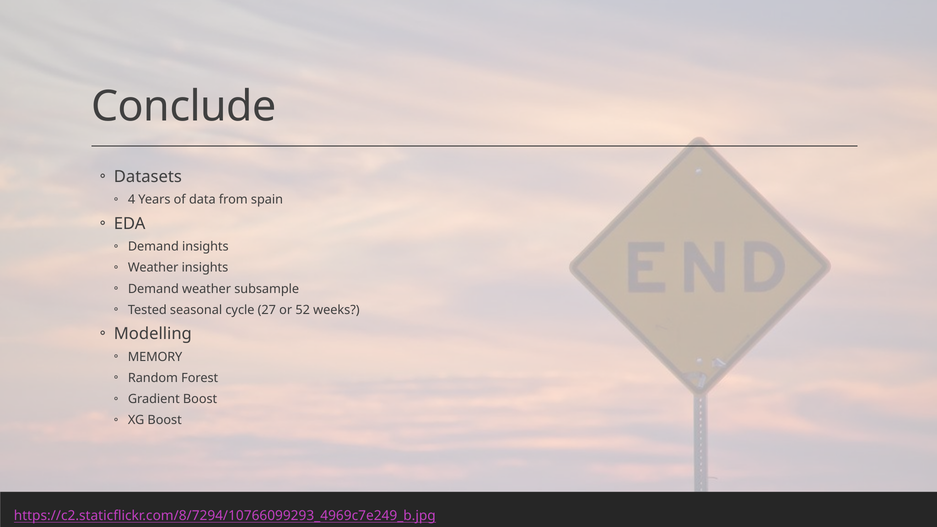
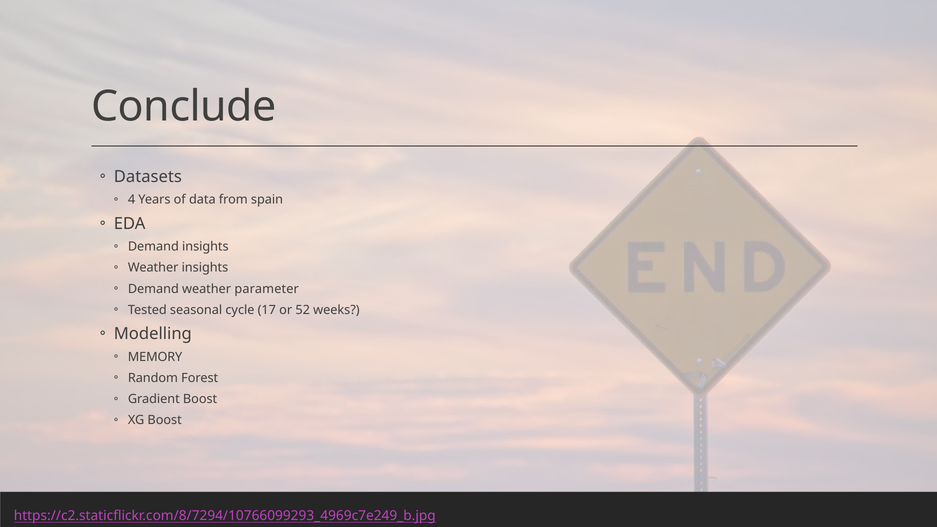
subsample: subsample -> parameter
27: 27 -> 17
